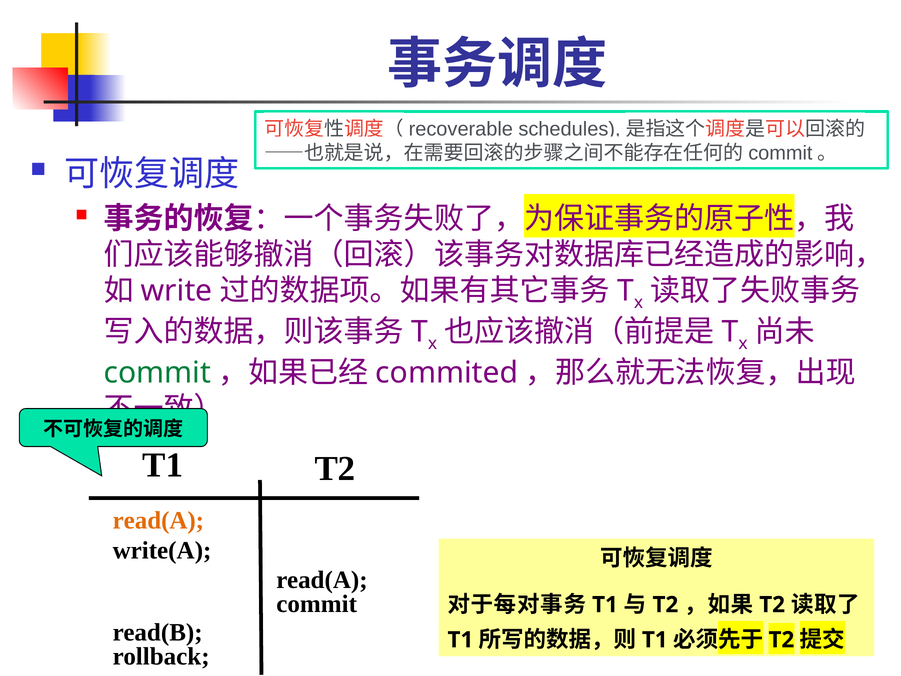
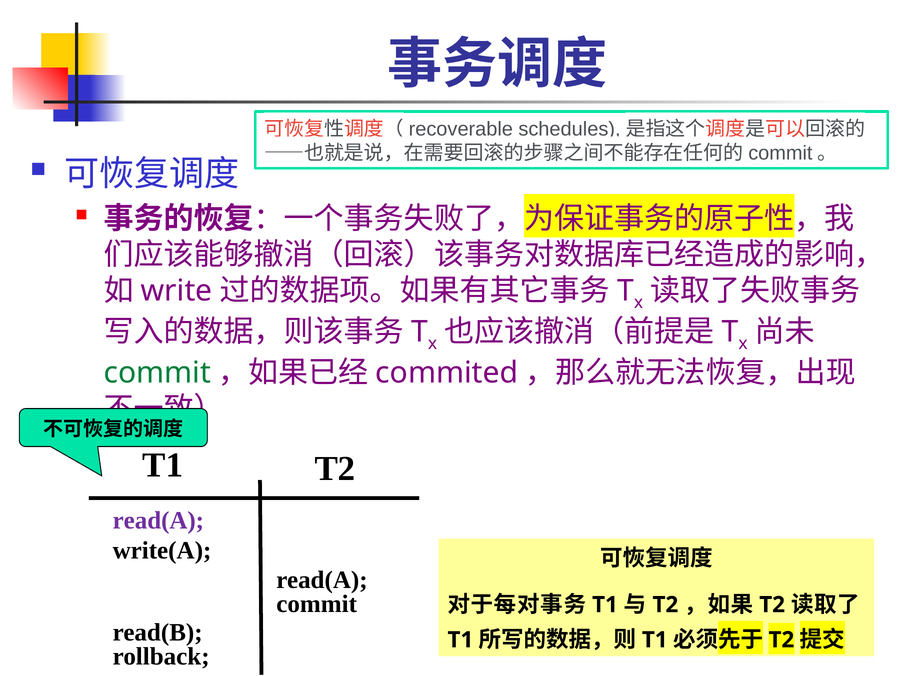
read(A at (158, 520) colour: orange -> purple
